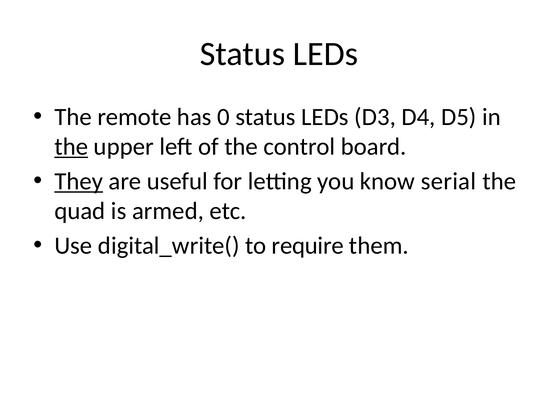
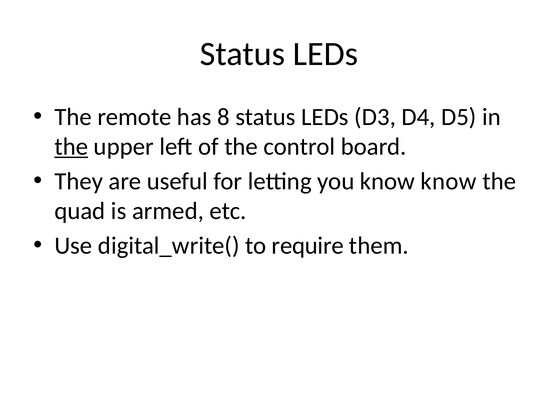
0: 0 -> 8
They underline: present -> none
know serial: serial -> know
